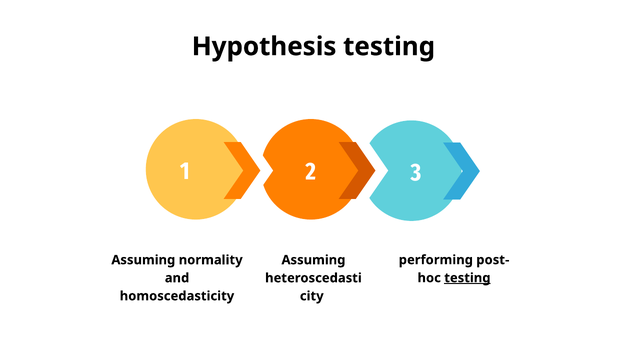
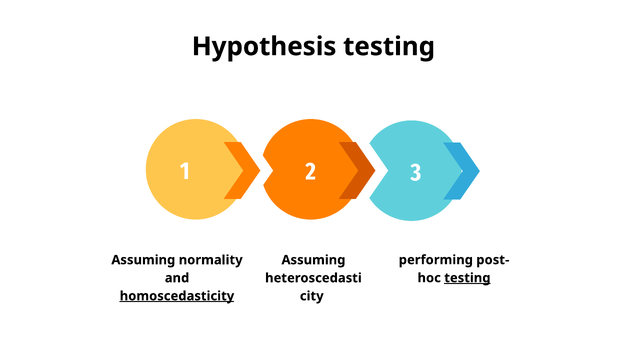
homoscedasticity underline: none -> present
